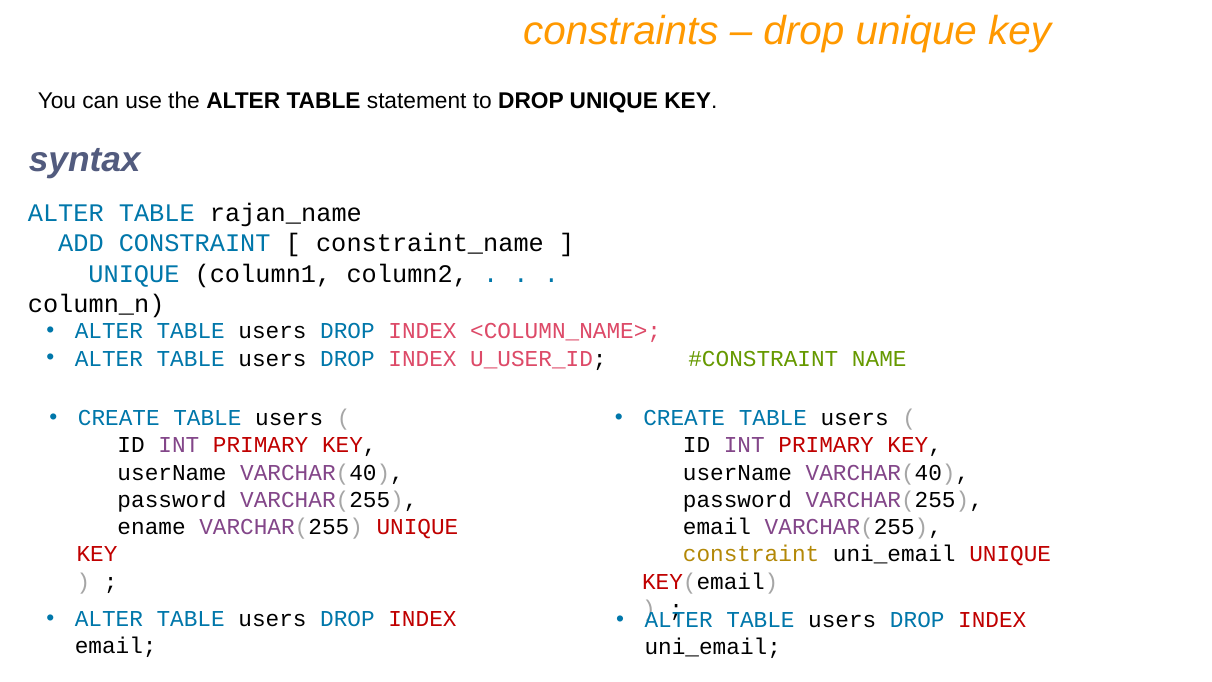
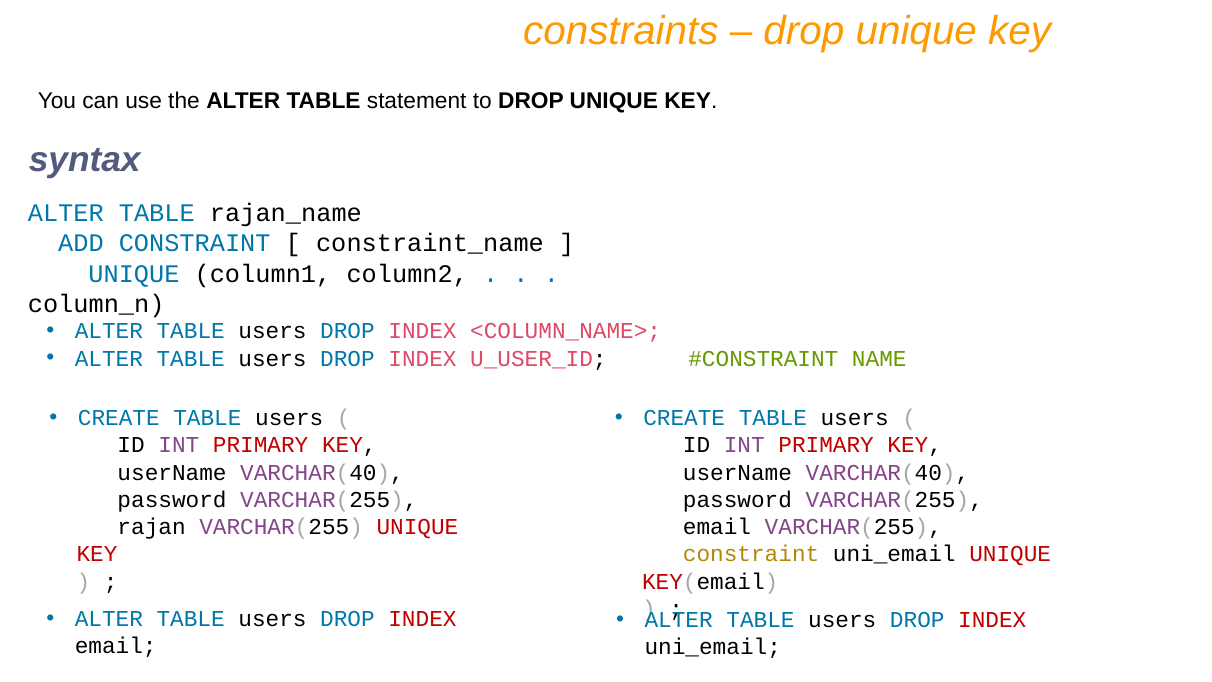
ename: ename -> rajan
